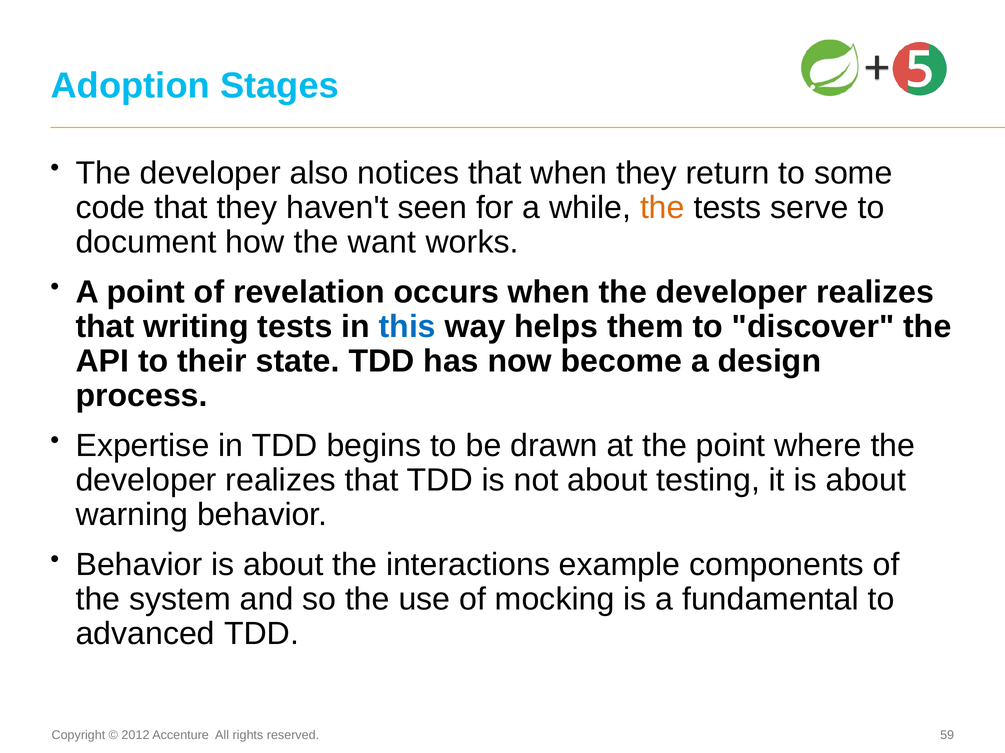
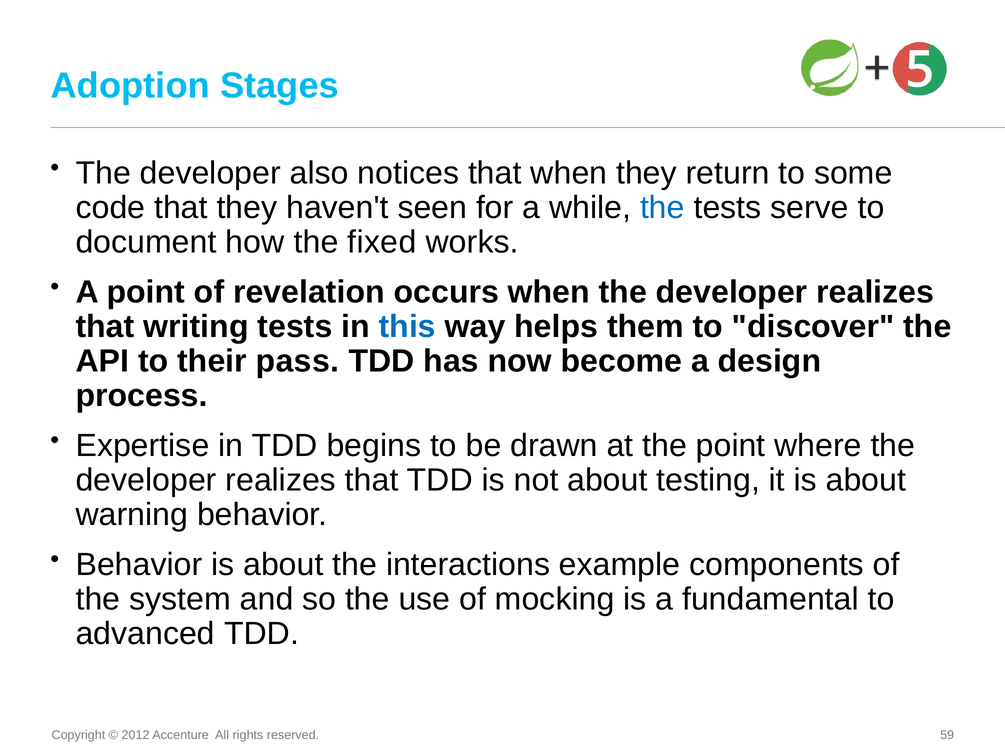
the at (662, 208) colour: orange -> blue
want: want -> fixed
state: state -> pass
